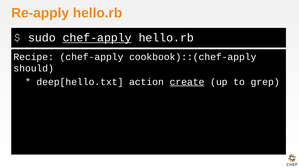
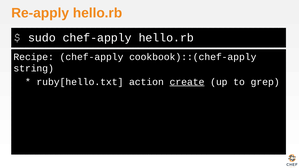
chef-apply at (97, 38) underline: present -> none
should: should -> string
deep[hello.txt: deep[hello.txt -> ruby[hello.txt
